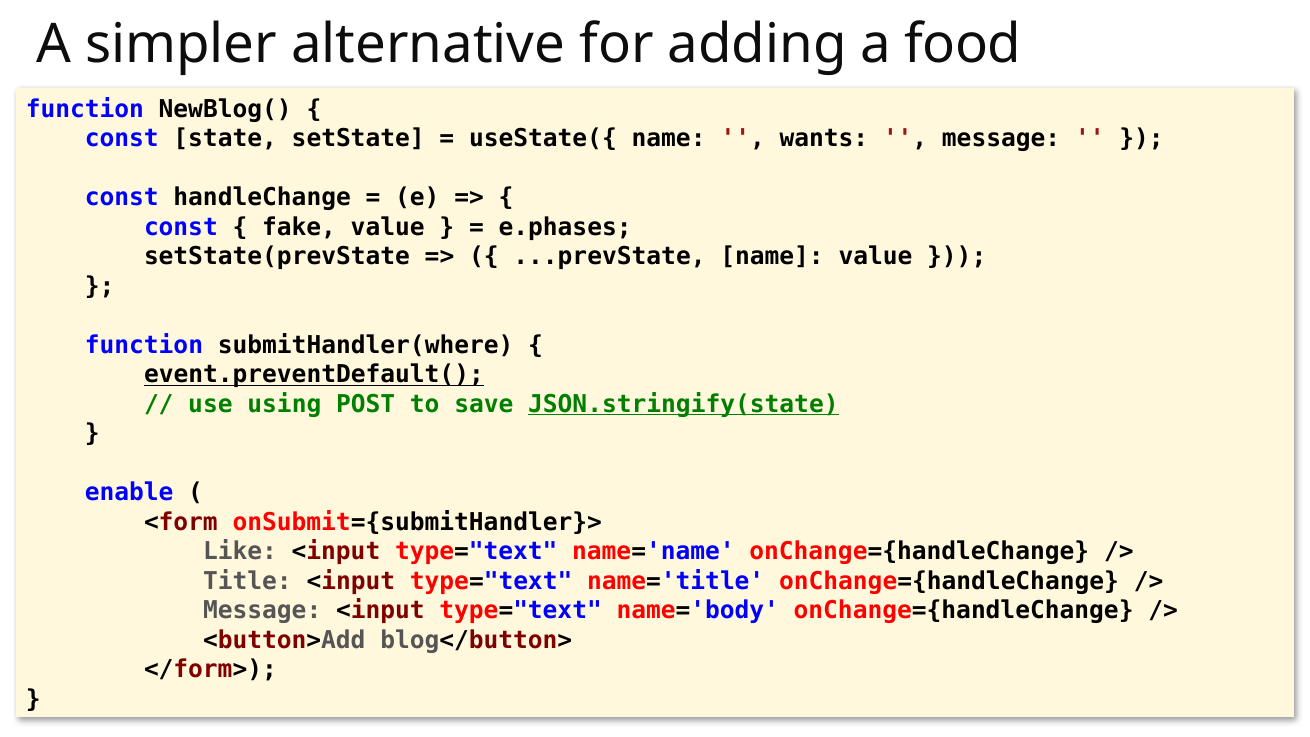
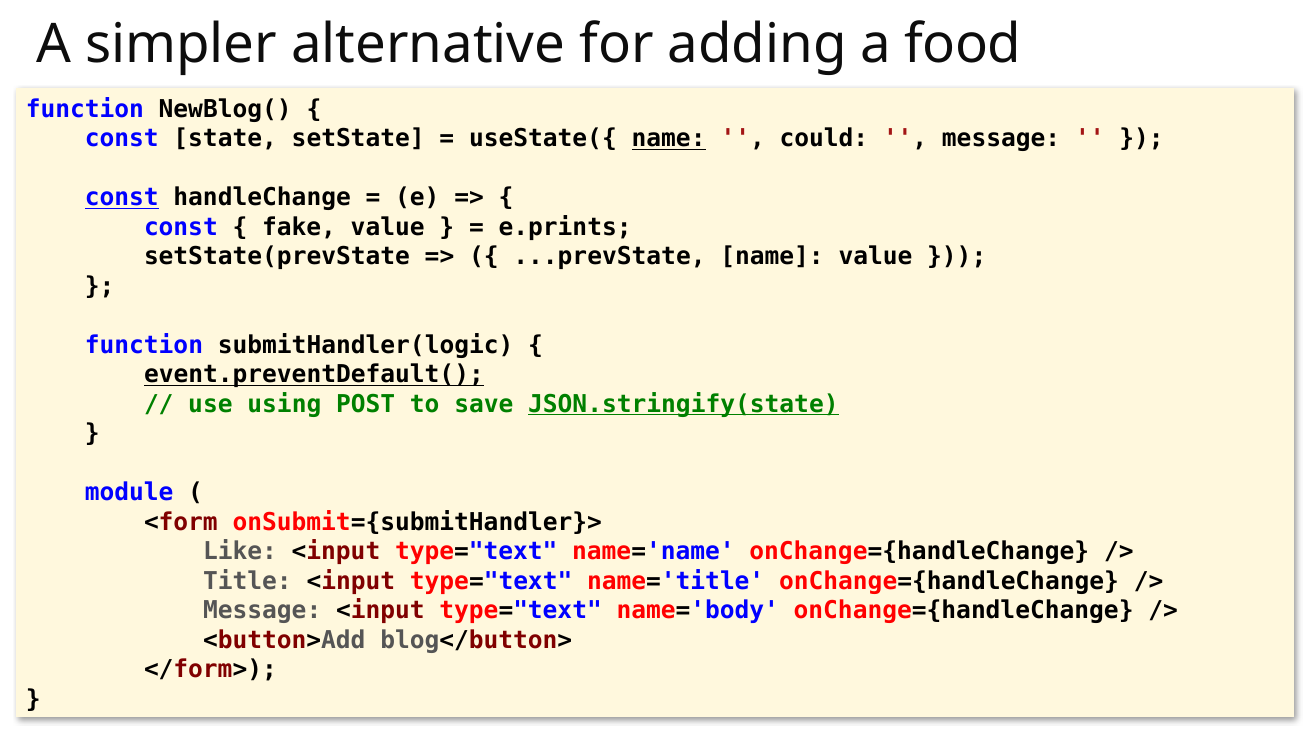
name at (669, 139) underline: none -> present
wants: wants -> could
const at (122, 198) underline: none -> present
e.phases: e.phases -> e.prints
submitHandler(where: submitHandler(where -> submitHandler(logic
enable: enable -> module
